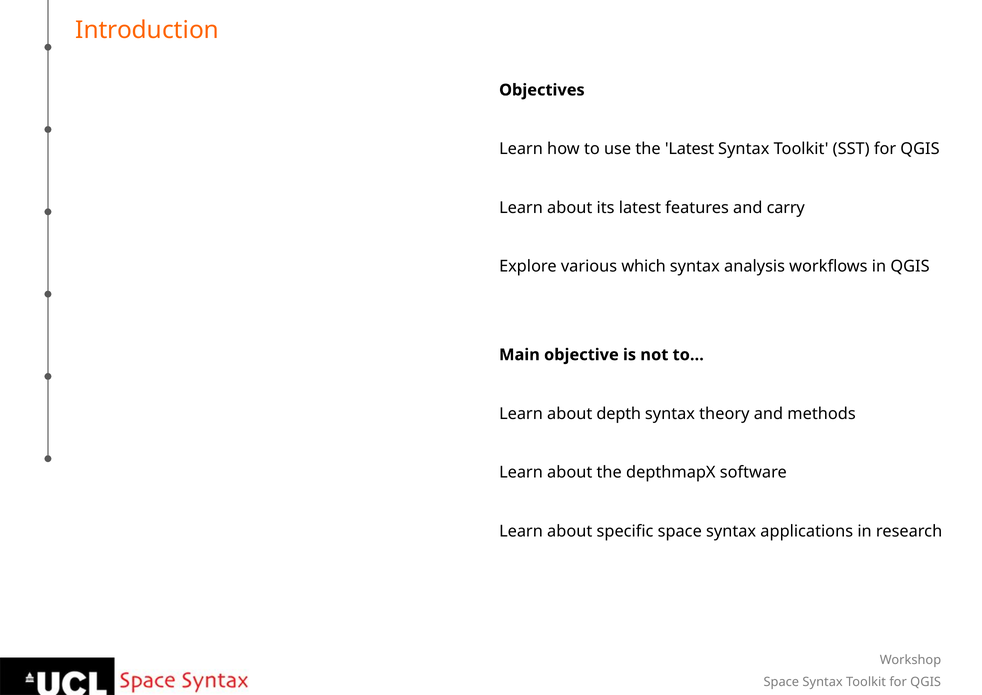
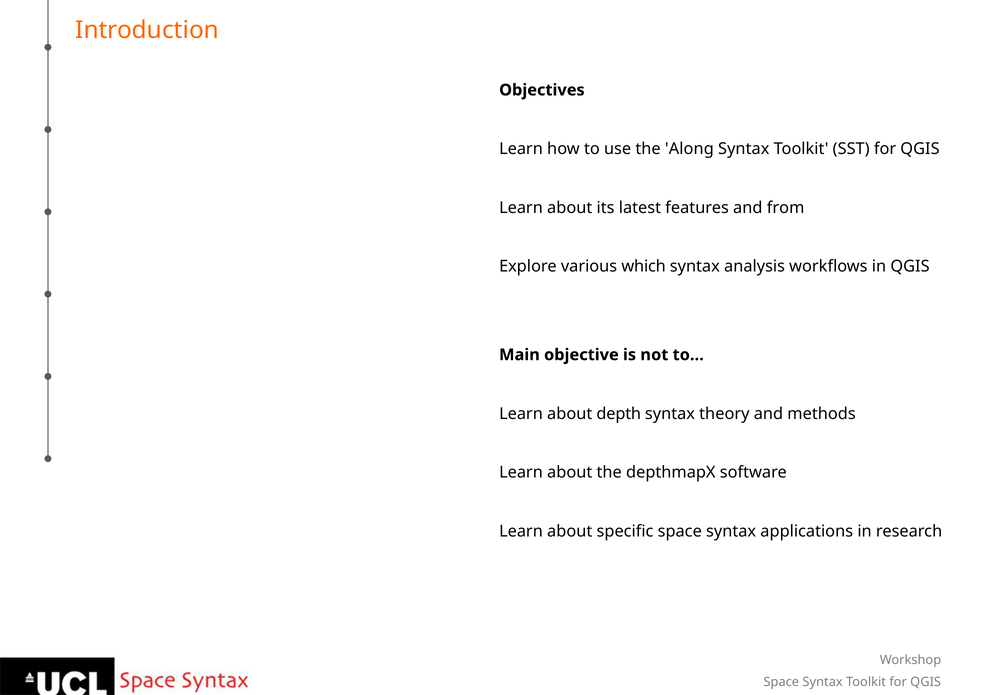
the Latest: Latest -> Along
carry: carry -> from
